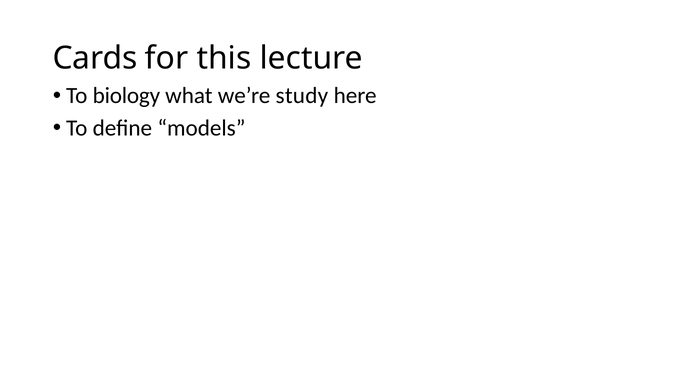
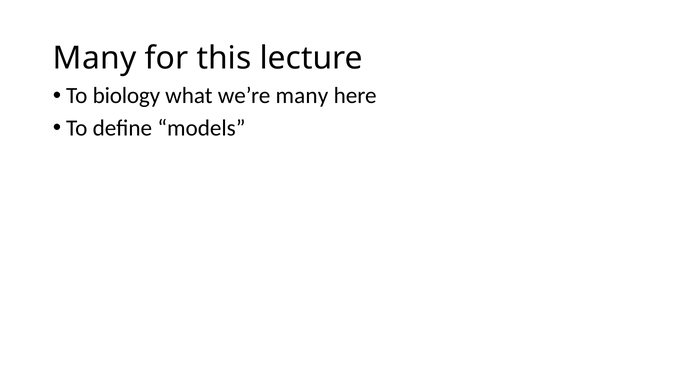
Cards at (95, 58): Cards -> Many
we’re study: study -> many
